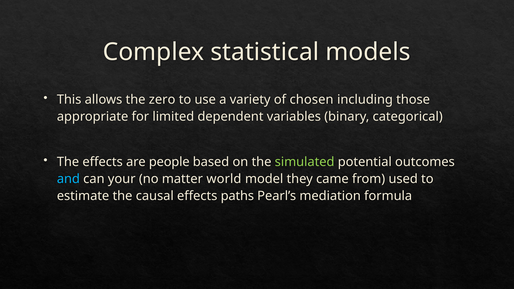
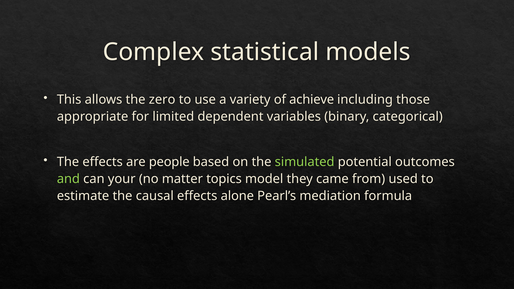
chosen: chosen -> achieve
and colour: light blue -> light green
world: world -> topics
paths: paths -> alone
